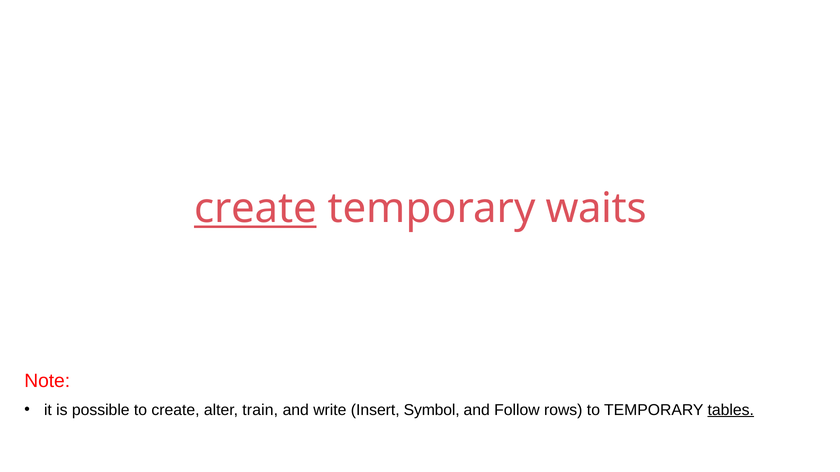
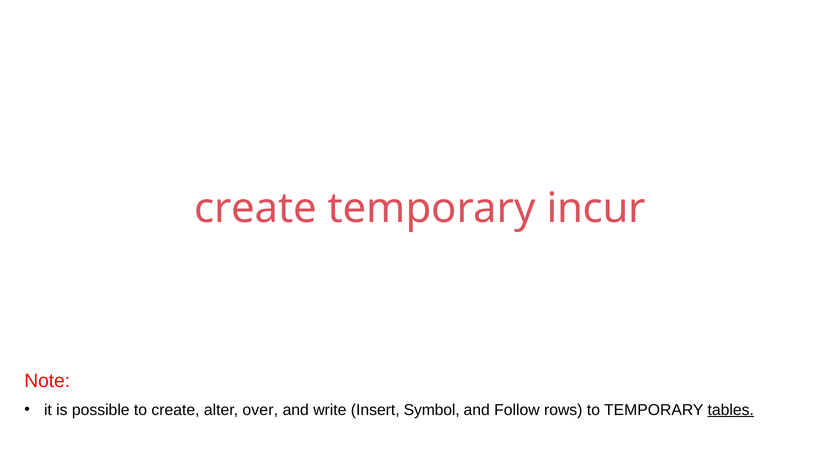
create at (255, 209) underline: present -> none
waits: waits -> incur
train: train -> over
